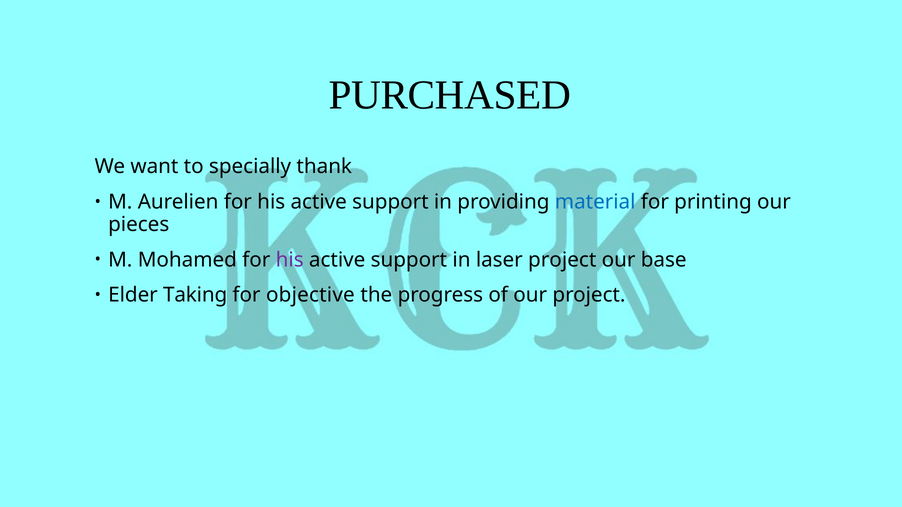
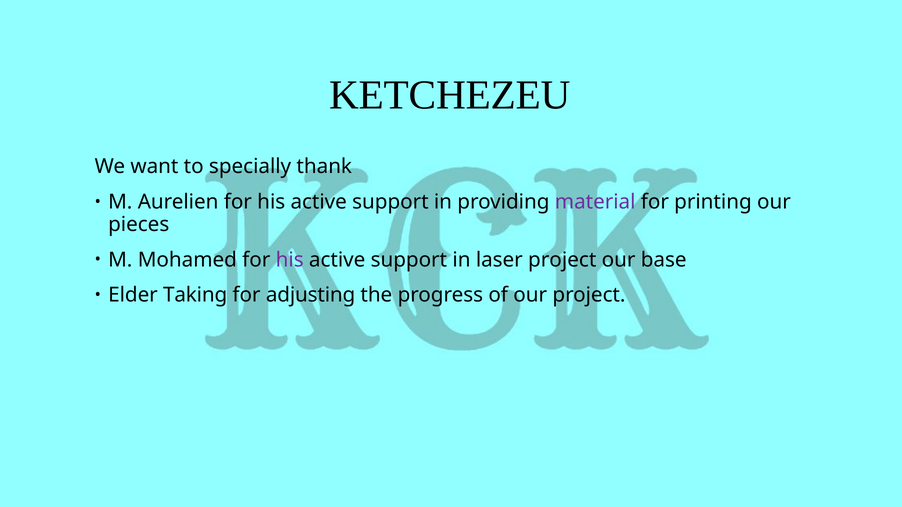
PURCHASED: PURCHASED -> KETCHEZEU
material colour: blue -> purple
objective: objective -> adjusting
